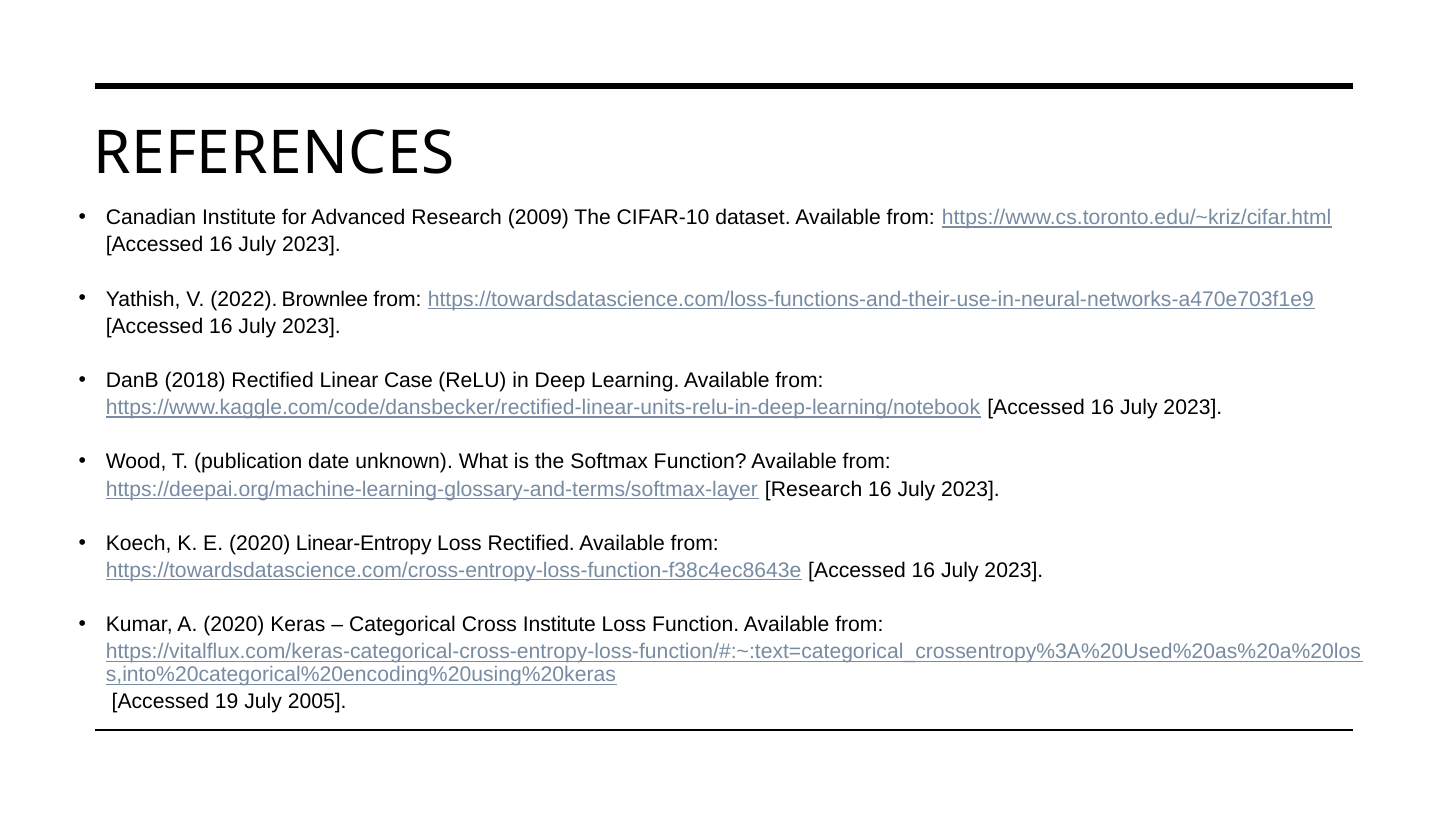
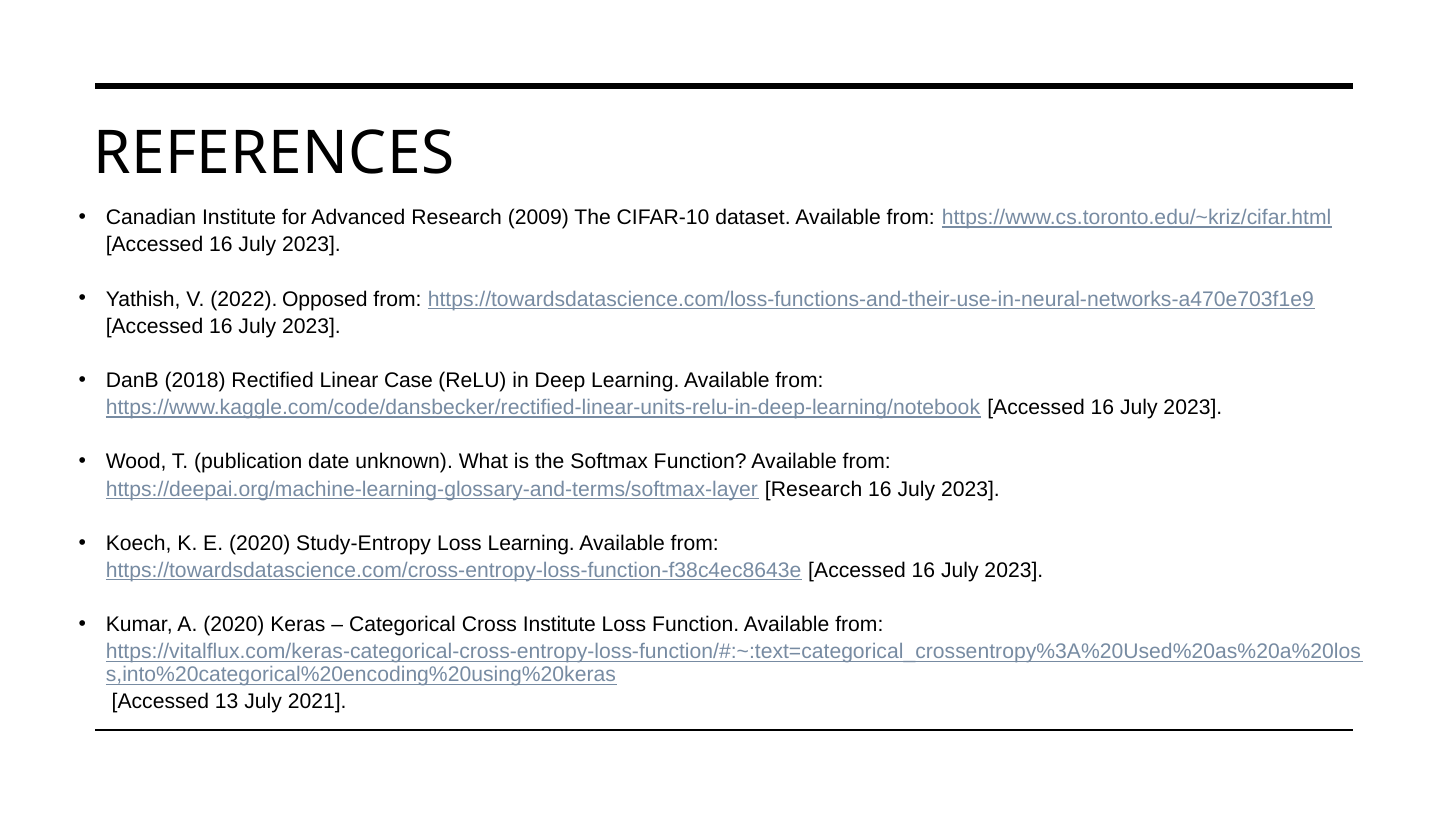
Brownlee: Brownlee -> Opposed
Linear-Entropy: Linear-Entropy -> Study-Entropy
Loss Rectified: Rectified -> Learning
19: 19 -> 13
2005: 2005 -> 2021
